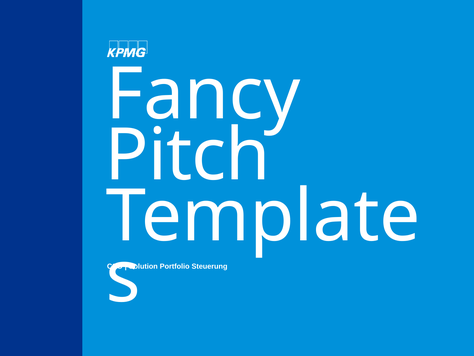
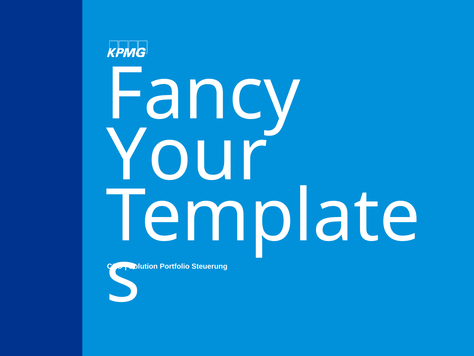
Pitch: Pitch -> Your
